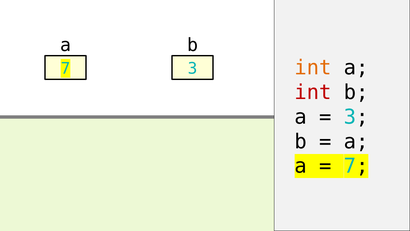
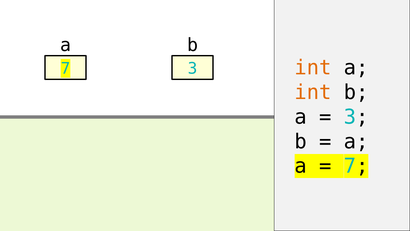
int at (313, 92) colour: red -> orange
